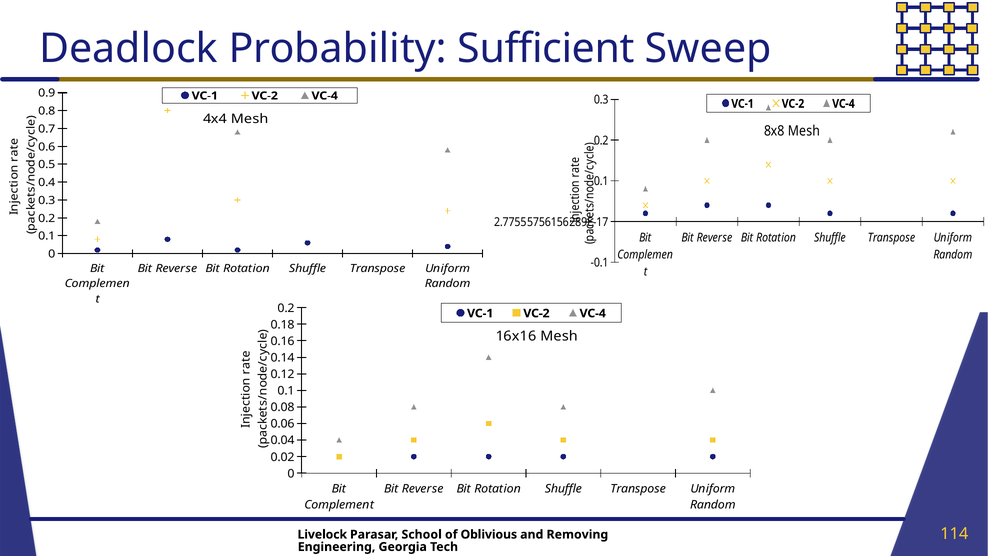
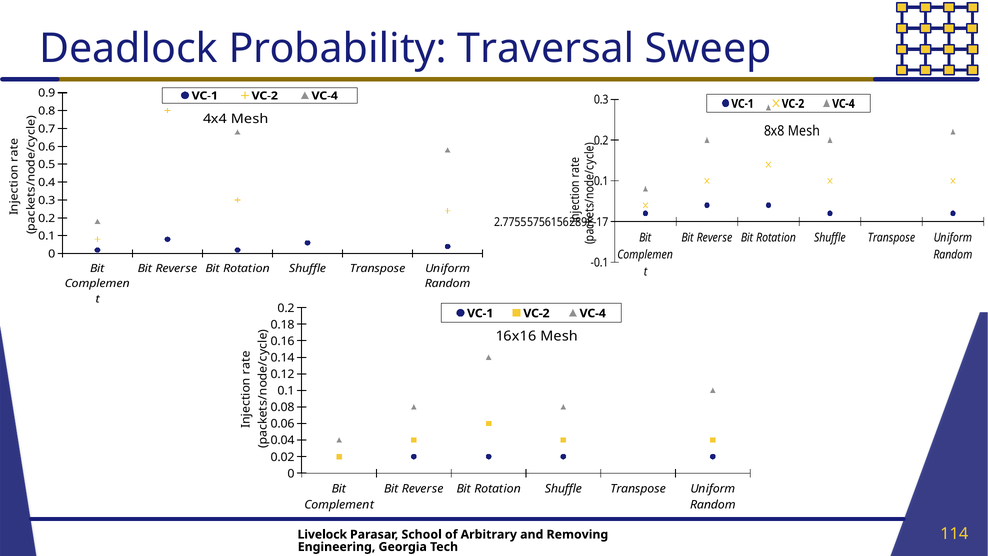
Sufficient: Sufficient -> Traversal
Oblivious: Oblivious -> Arbitrary
